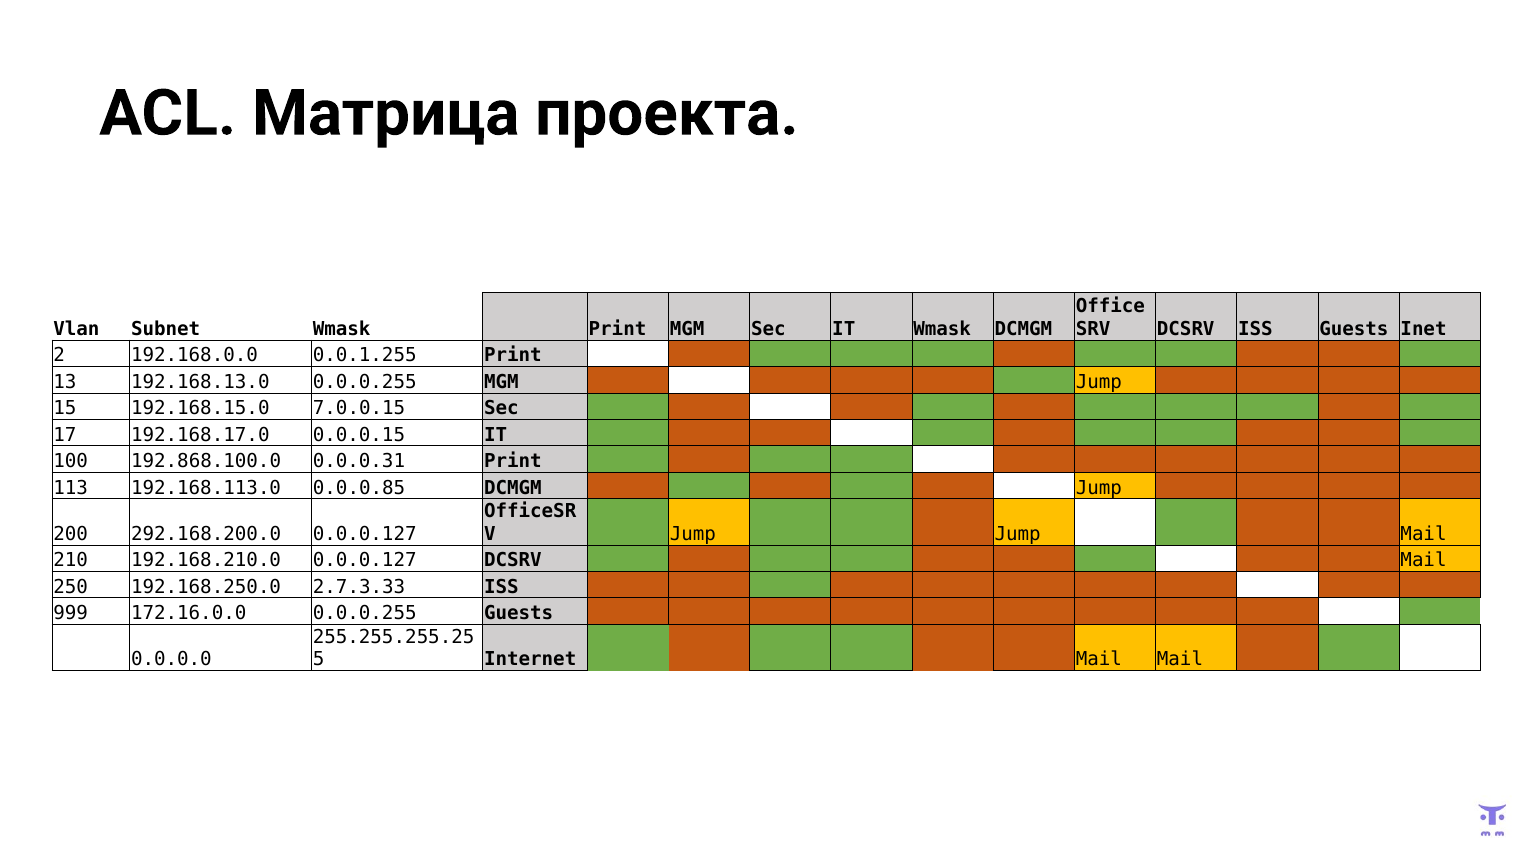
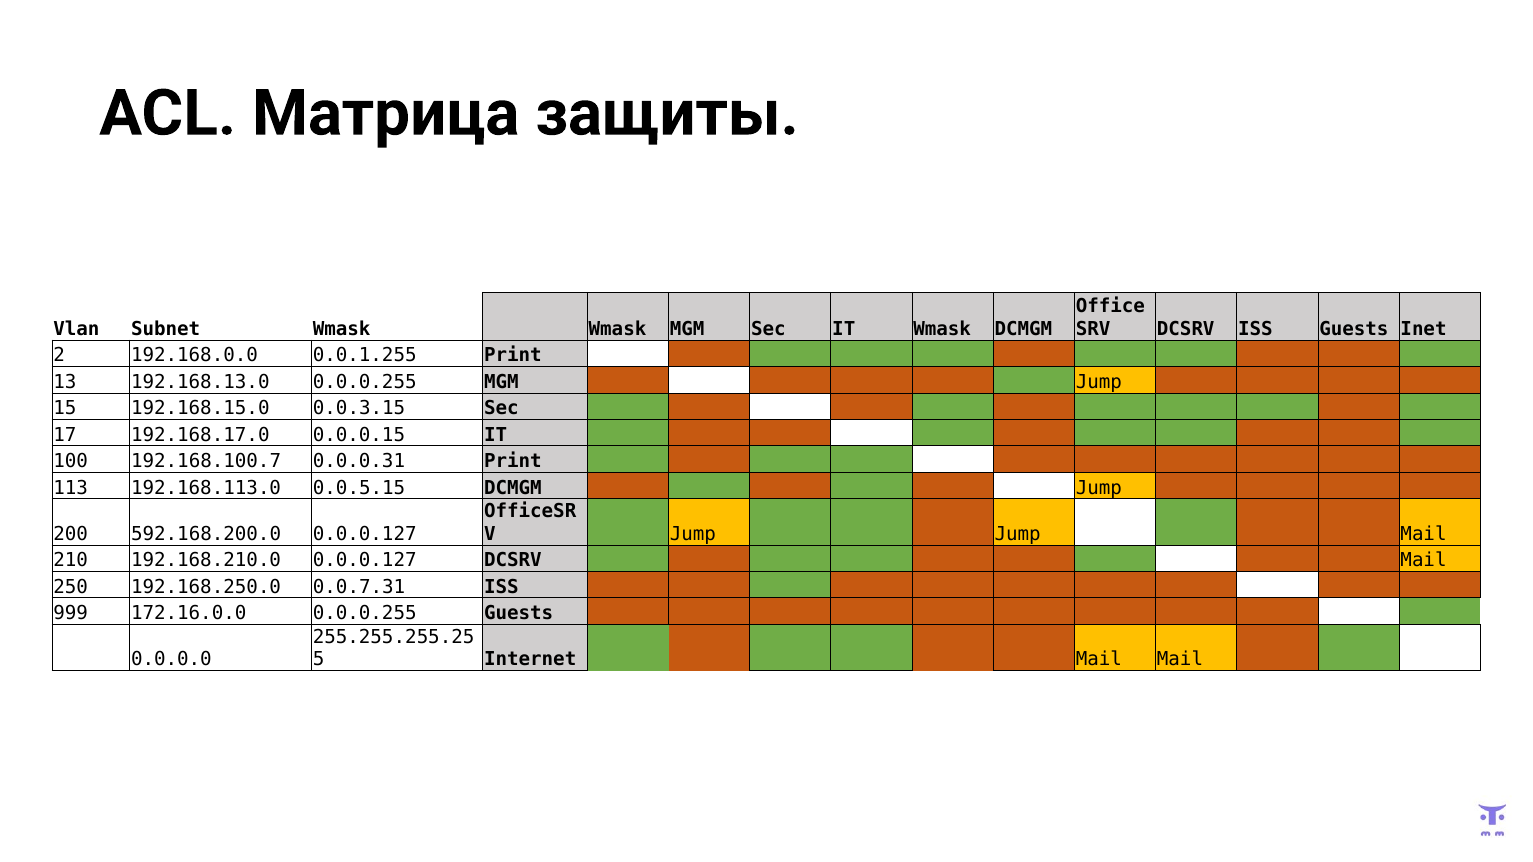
проекта: проекта -> защиты
Wmask Print: Print -> Wmask
7.0.0.15: 7.0.0.15 -> 0.0.3.15
192.868.100.0: 192.868.100.0 -> 192.168.100.7
0.0.0.85: 0.0.0.85 -> 0.0.5.15
292.168.200.0: 292.168.200.0 -> 592.168.200.0
2.7.3.33: 2.7.3.33 -> 0.0.7.31
